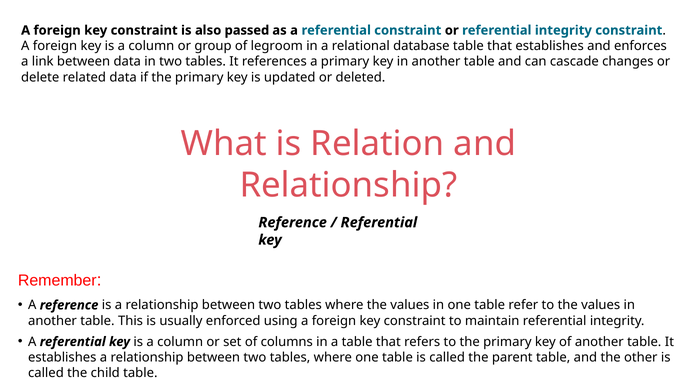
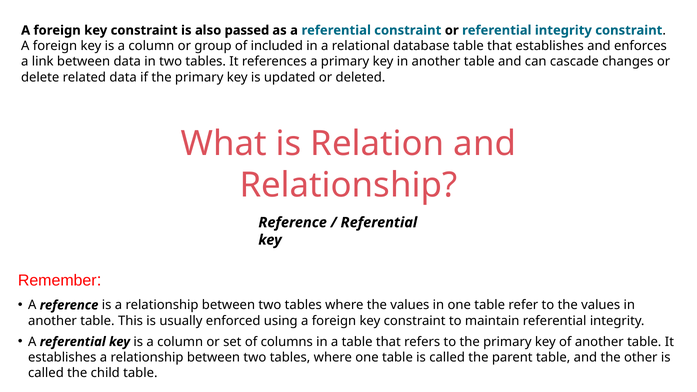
legroom: legroom -> included
